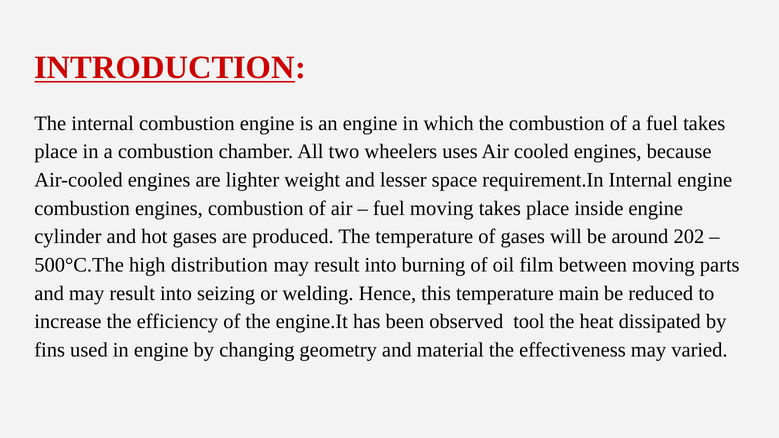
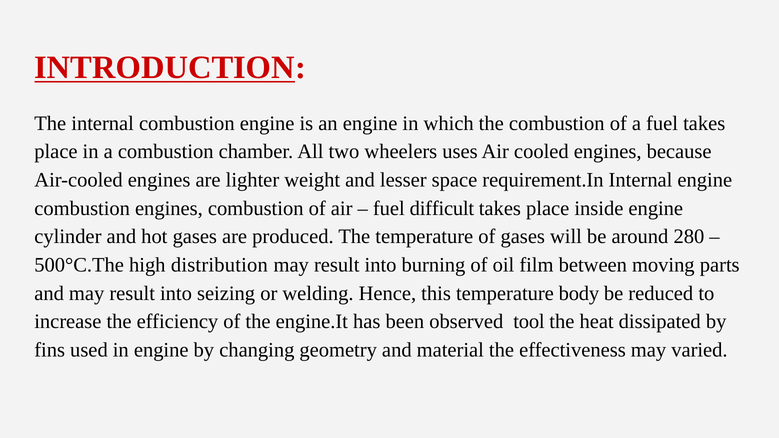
fuel moving: moving -> difficult
202: 202 -> 280
main: main -> body
